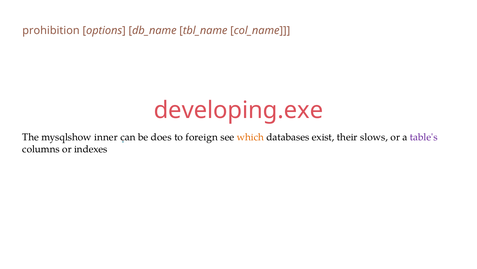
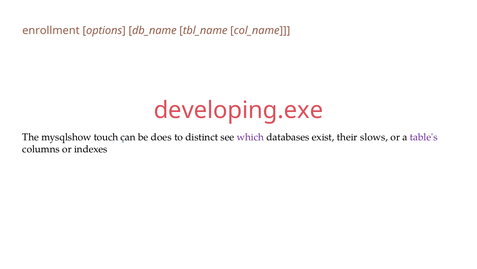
prohibition: prohibition -> enrollment
inner: inner -> touch
foreign: foreign -> distinct
which colour: orange -> purple
